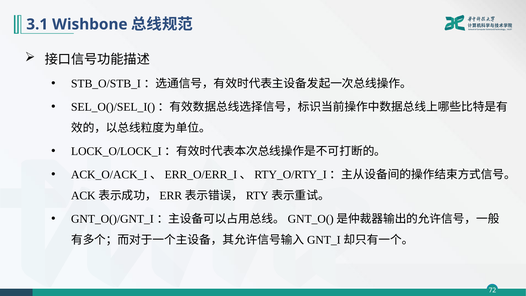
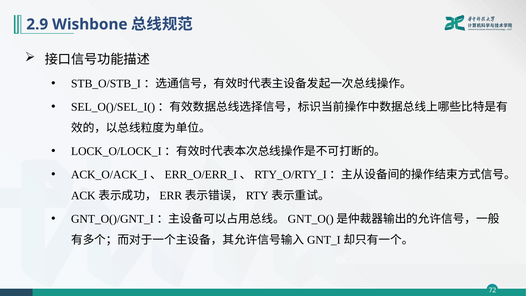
3.1: 3.1 -> 2.9
